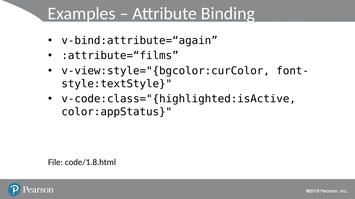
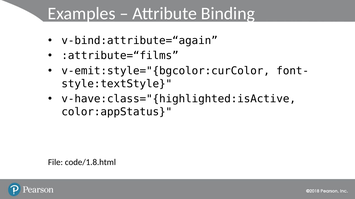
v-view:style="{bgcolor:curColor: v-view:style="{bgcolor:curColor -> v-emit:style="{bgcolor:curColor
v-code:class="{highlighted:isActive: v-code:class="{highlighted:isActive -> v-have:class="{highlighted:isActive
